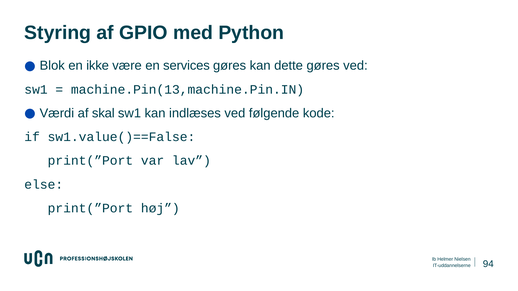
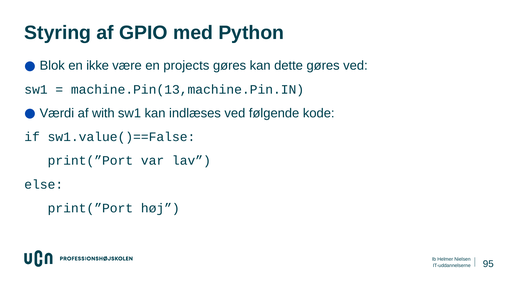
services: services -> projects
skal: skal -> with
94: 94 -> 95
